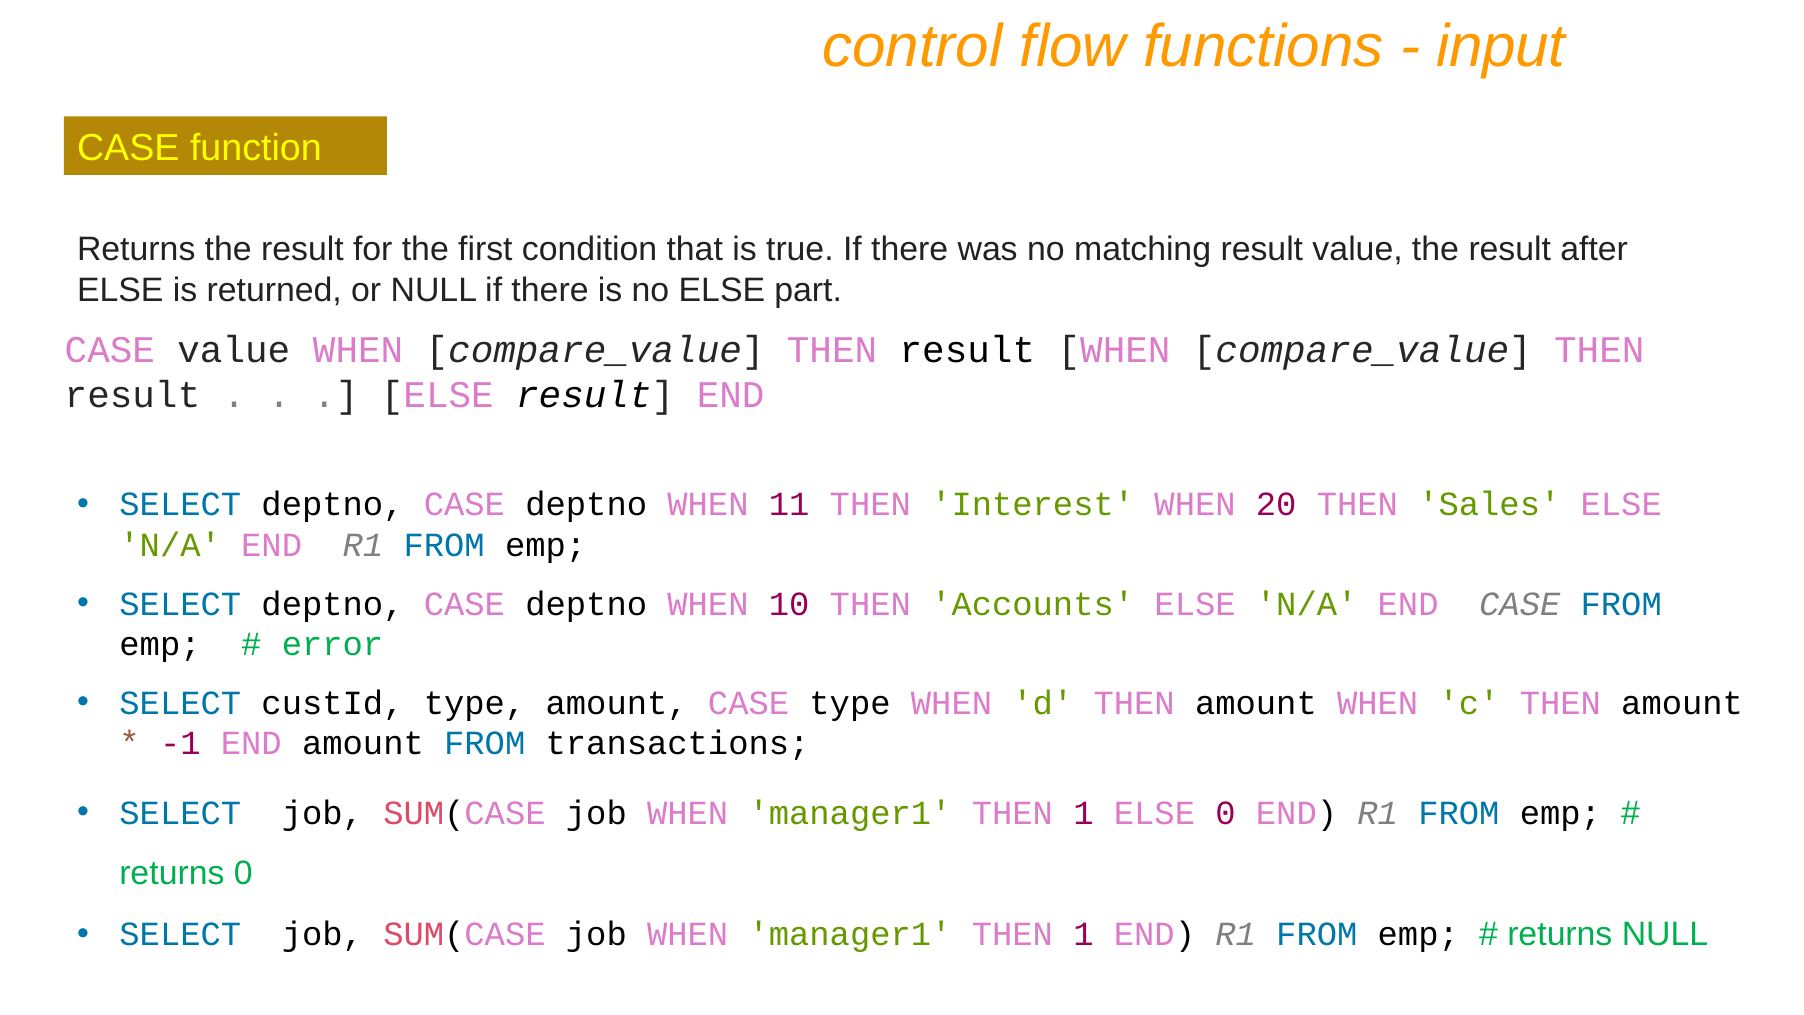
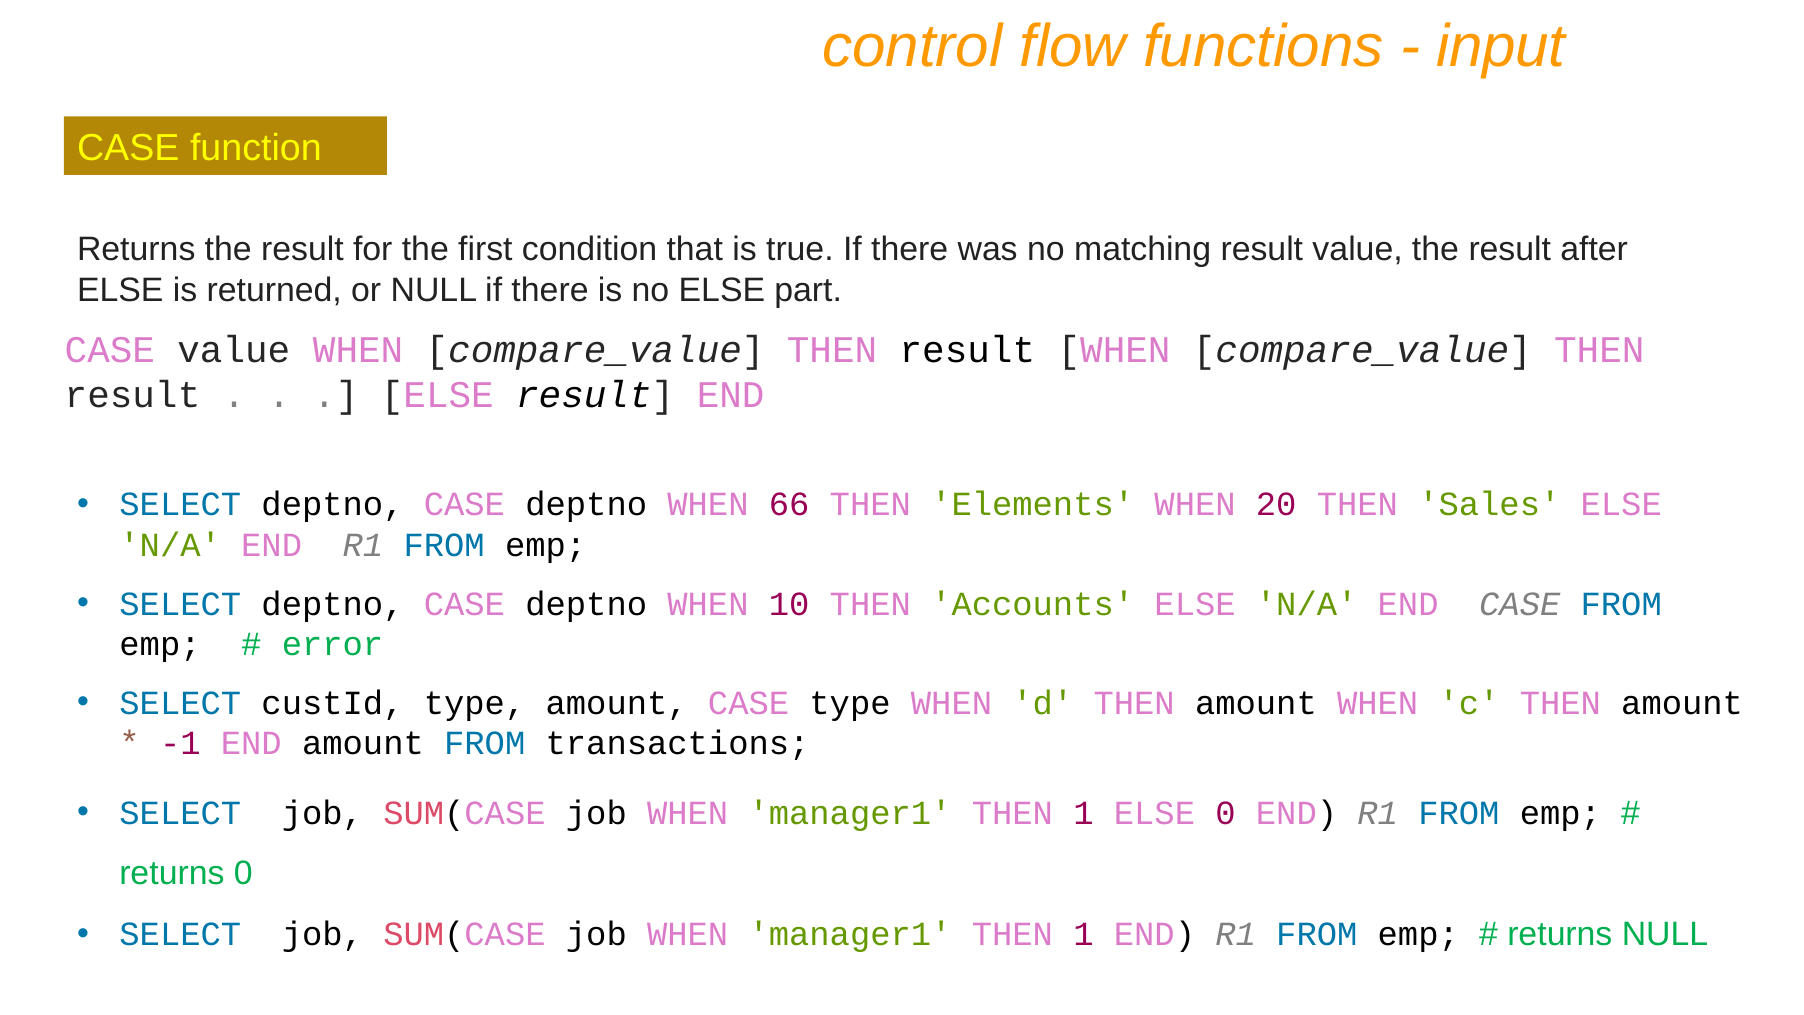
11: 11 -> 66
Interest: Interest -> Elements
